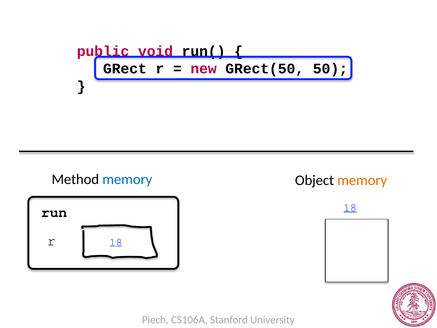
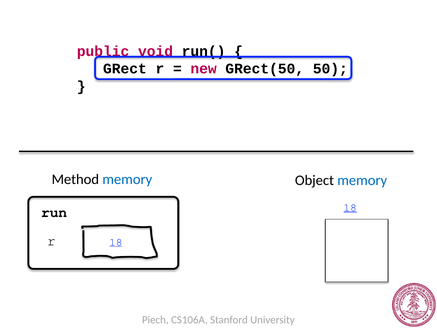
memory at (362, 180) colour: orange -> blue
